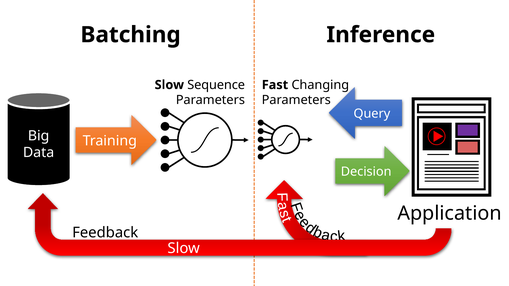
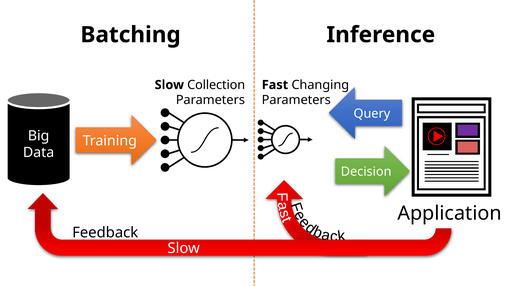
Sequence: Sequence -> Collection
